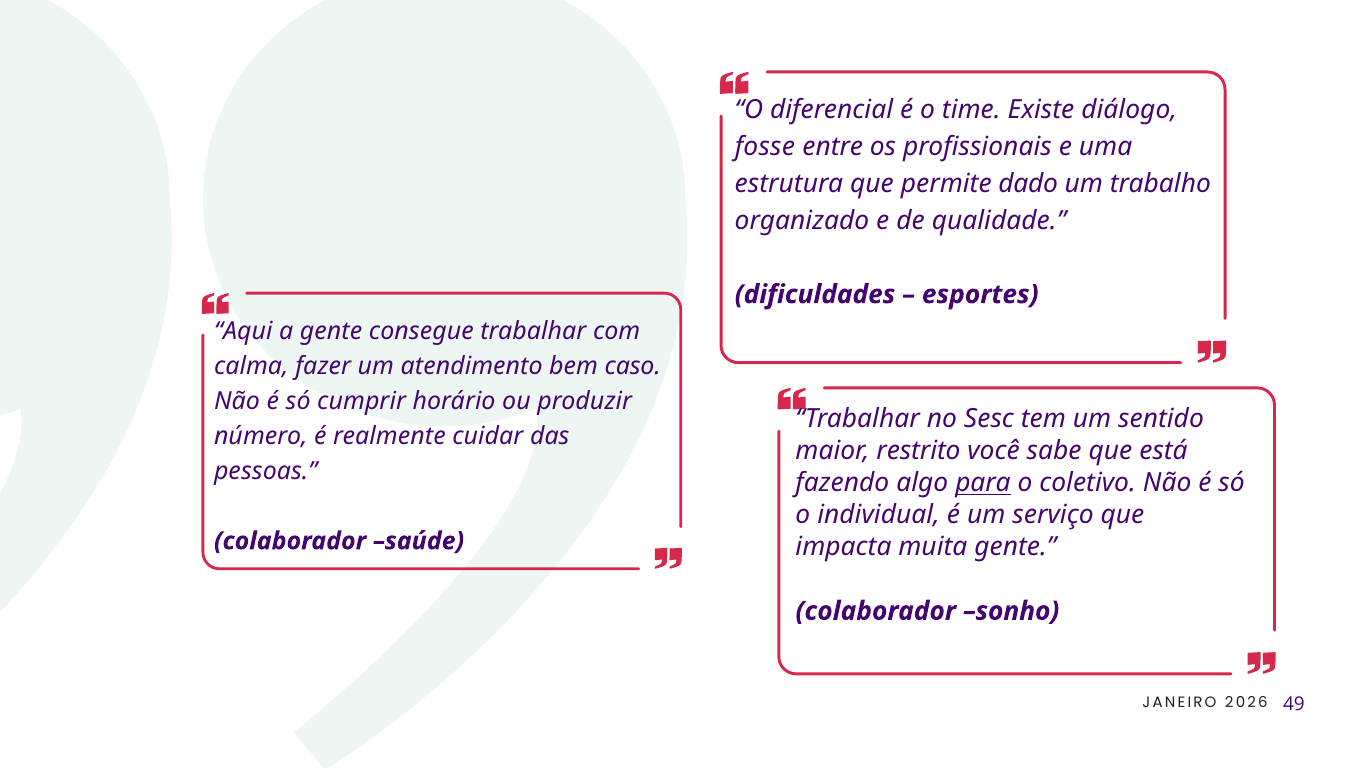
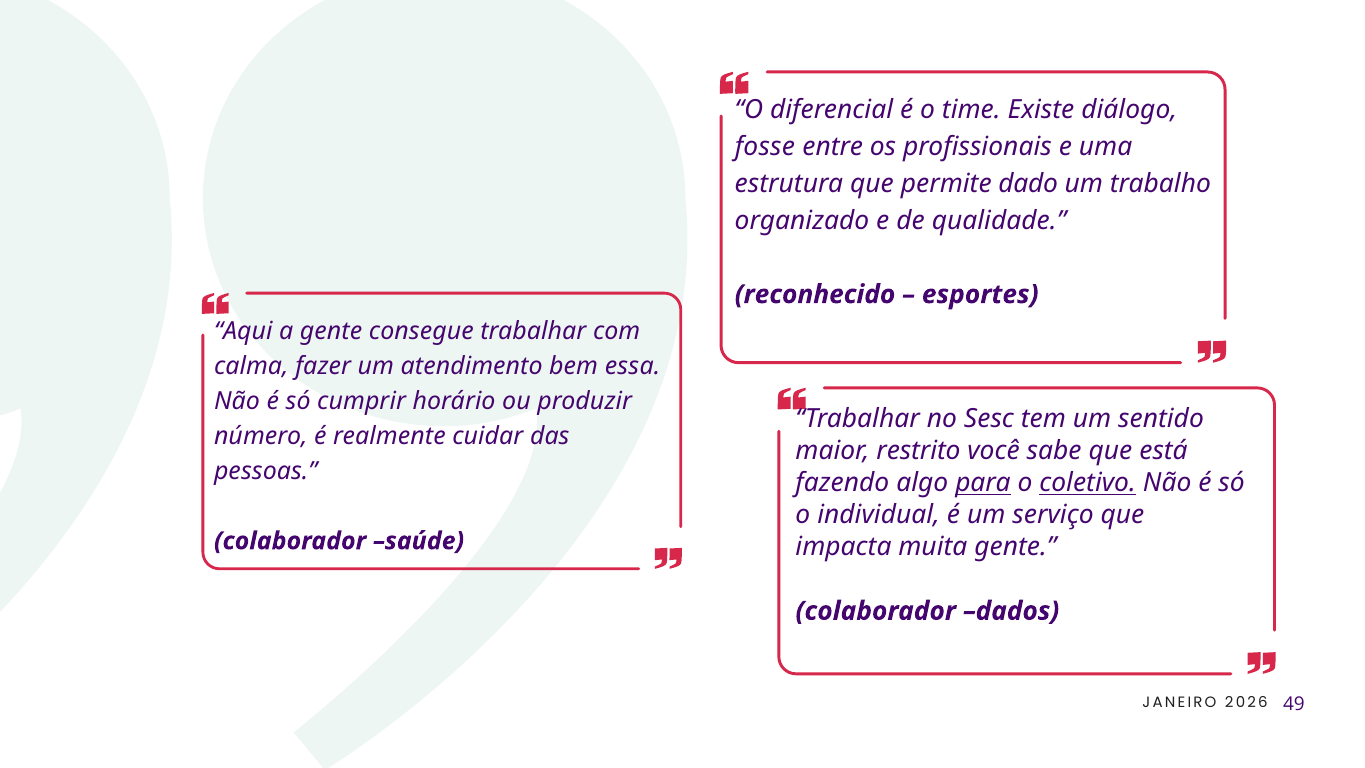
dificuldades: dificuldades -> reconhecido
caso: caso -> essa
coletivo underline: none -> present
sonho: sonho -> dados
